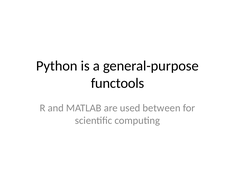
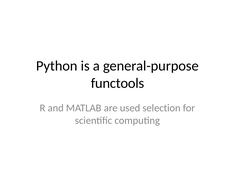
between: between -> selection
